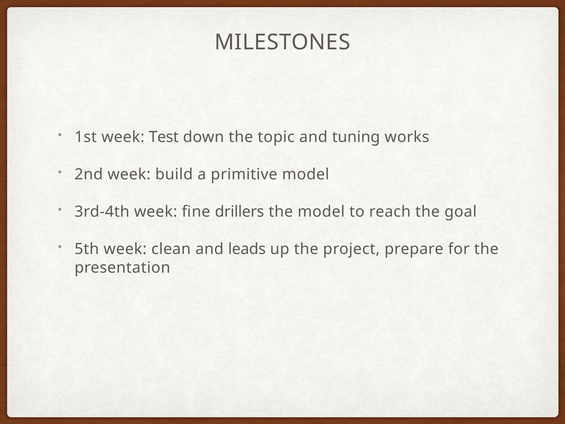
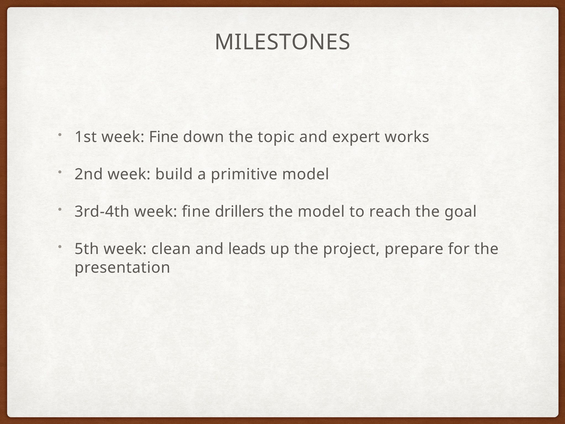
1st week Test: Test -> Fine
tuning: tuning -> expert
